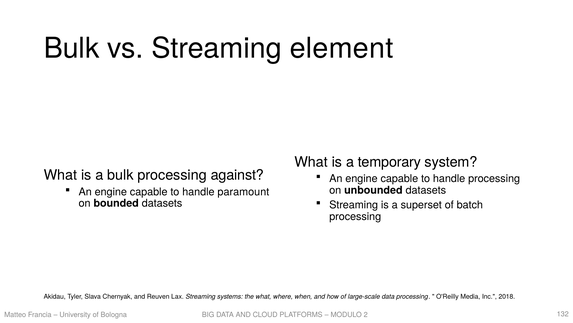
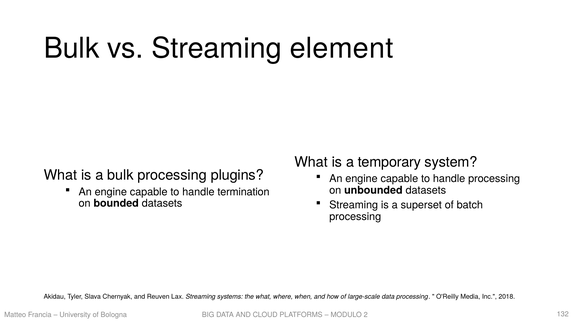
against: against -> plugins
paramount: paramount -> termination
